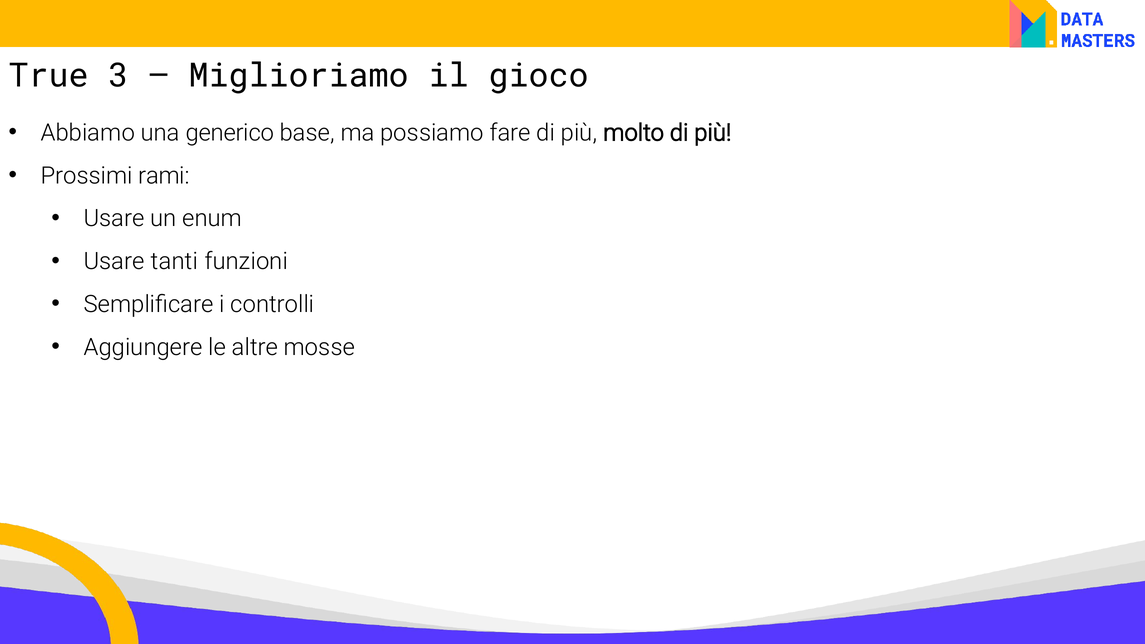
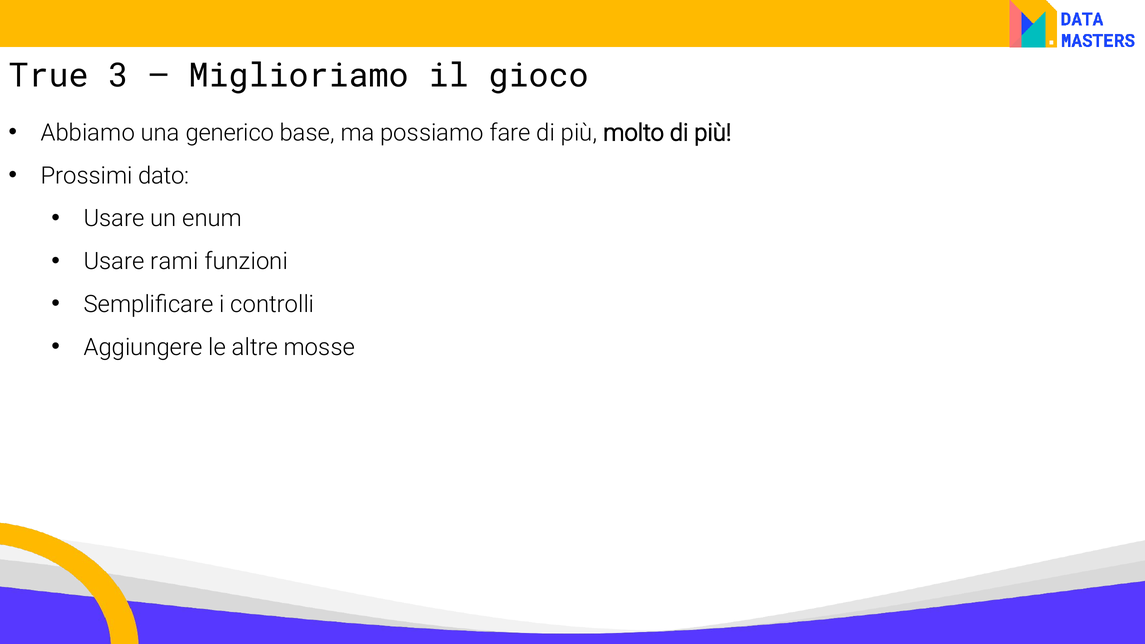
rami: rami -> dato
tanti: tanti -> rami
